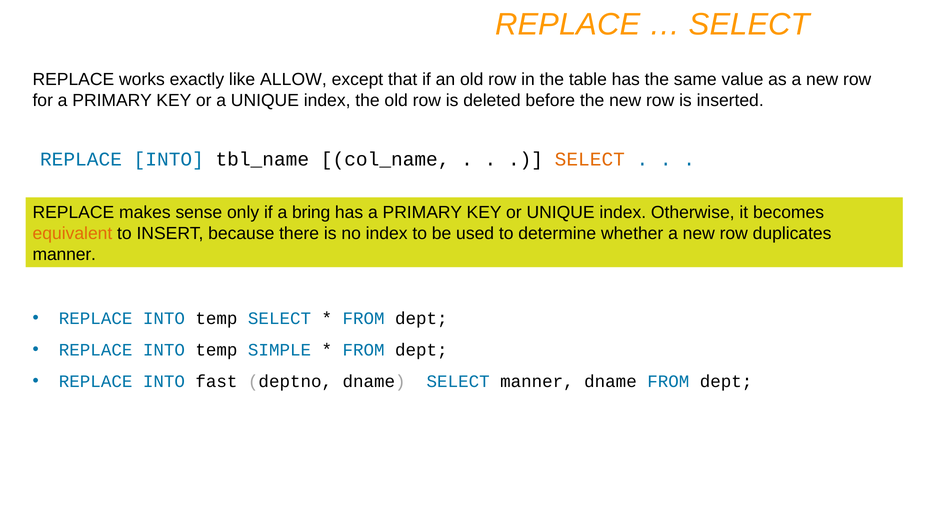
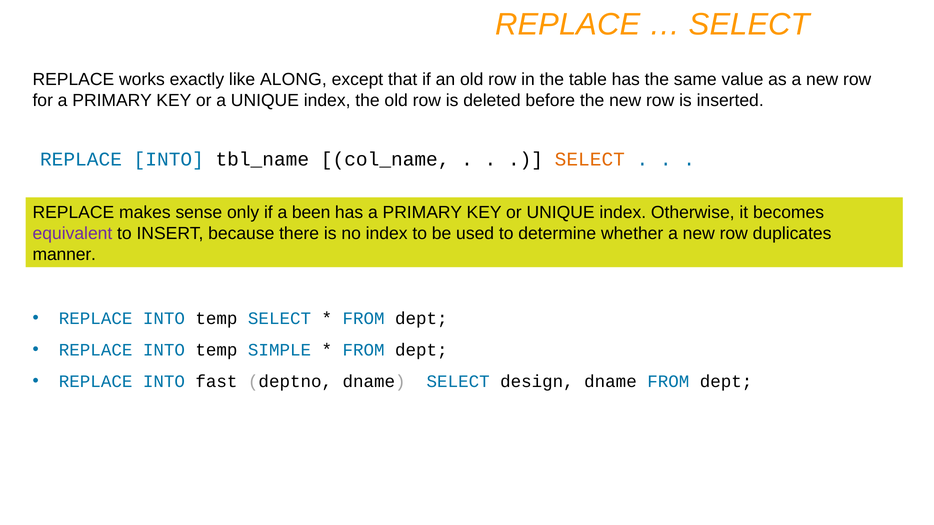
ALLOW: ALLOW -> ALONG
bring: bring -> been
equivalent colour: orange -> purple
SELECT manner: manner -> design
